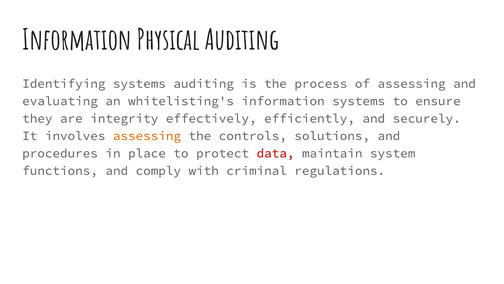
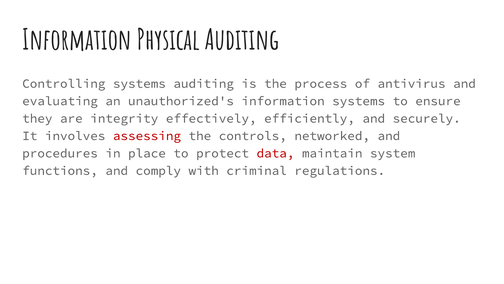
Identifying: Identifying -> Controlling
of assessing: assessing -> antivirus
whitelisting's: whitelisting's -> unauthorized's
assessing at (147, 136) colour: orange -> red
solutions: solutions -> networked
